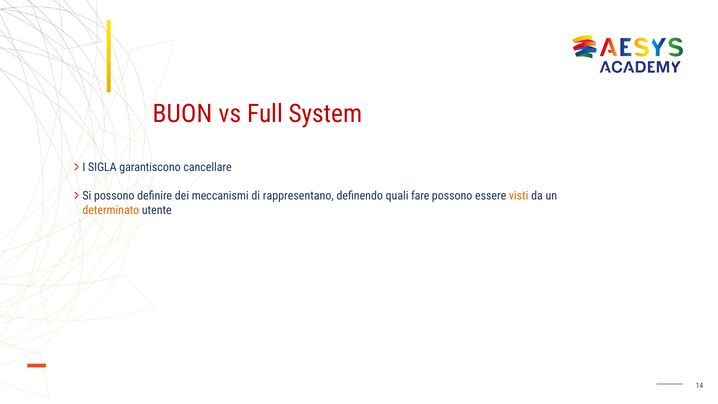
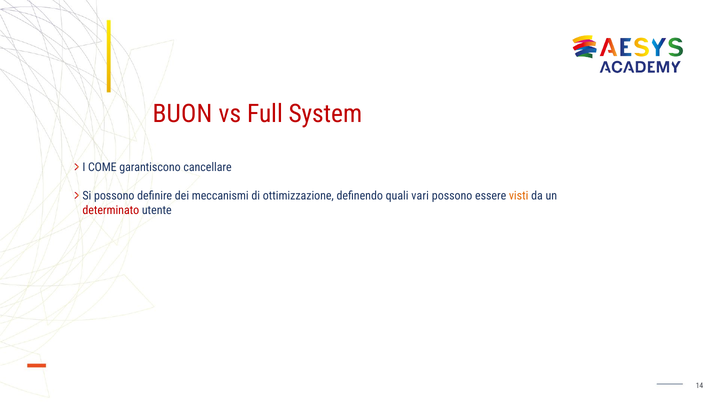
SIGLA: SIGLA -> COME
rappresentano: rappresentano -> ottimizzazione
fare: fare -> vari
determinato colour: orange -> red
